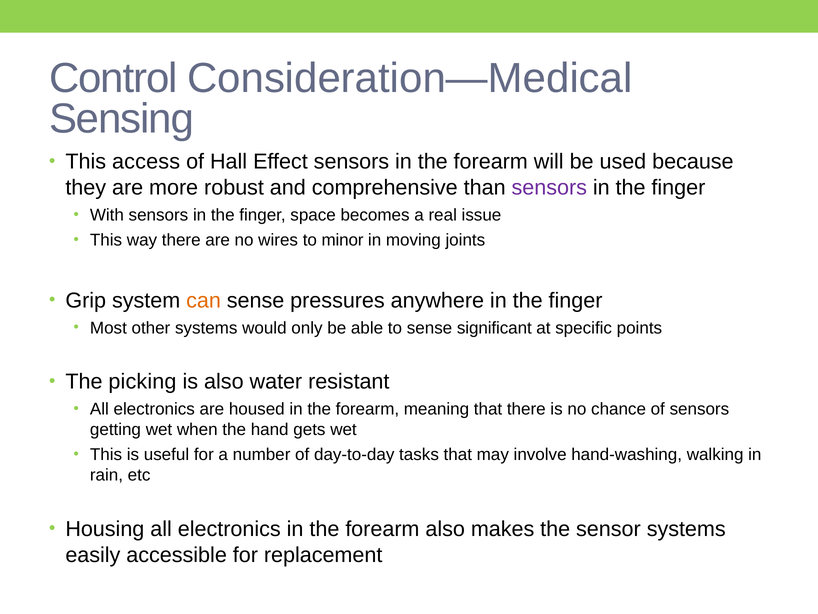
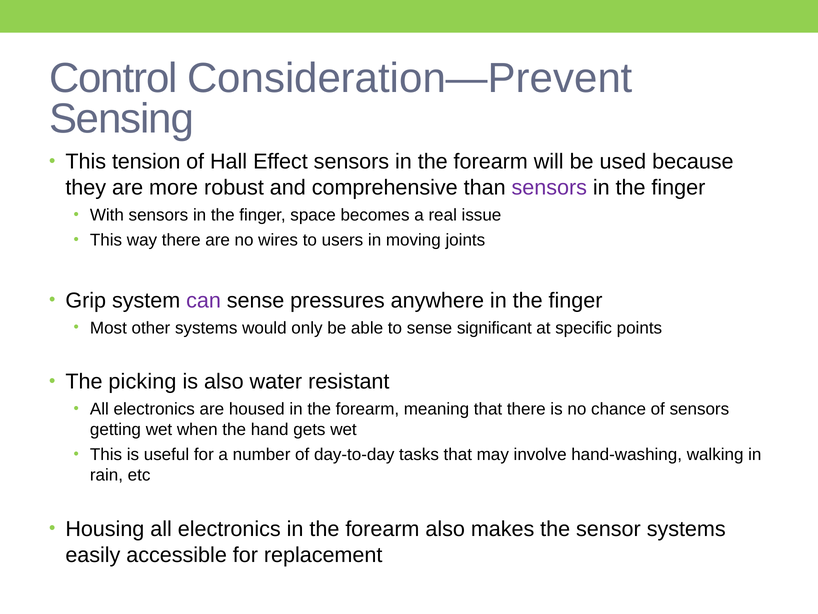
Consideration—Medical: Consideration—Medical -> Consideration—Prevent
access: access -> tension
minor: minor -> users
can colour: orange -> purple
